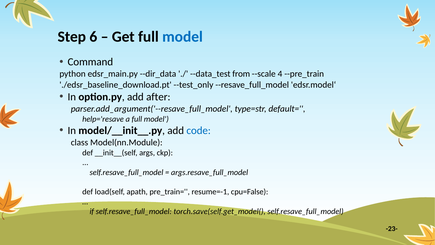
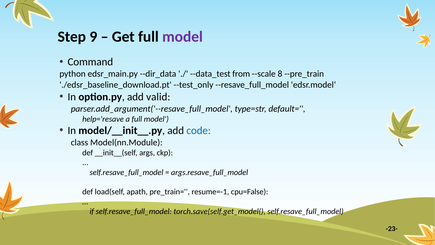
6: 6 -> 9
model at (183, 37) colour: blue -> purple
4: 4 -> 8
after: after -> valid
